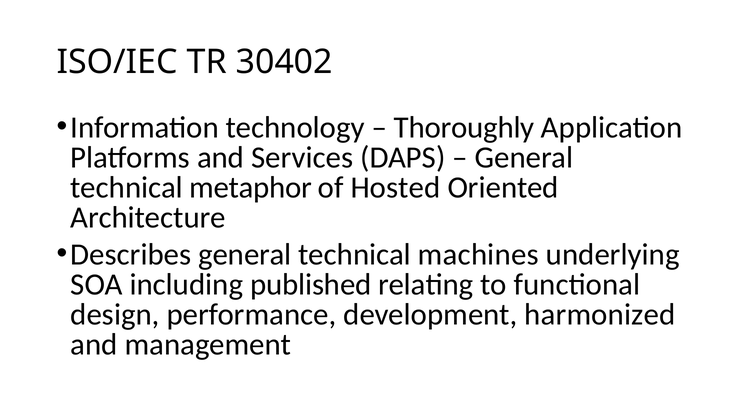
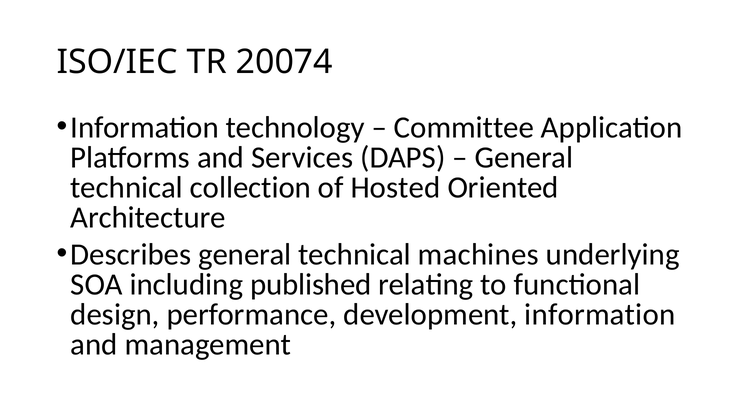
30402: 30402 -> 20074
Thoroughly: Thoroughly -> Committee
metaphor: metaphor -> collection
development harmonized: harmonized -> information
